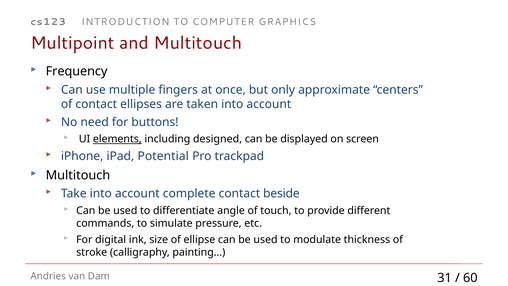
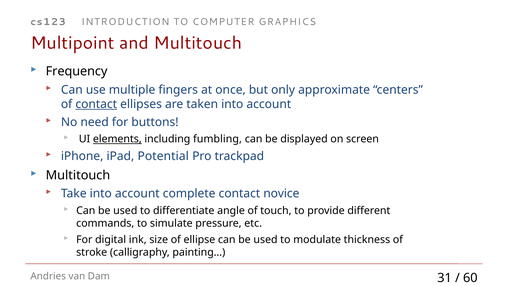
contact at (96, 104) underline: none -> present
designed: designed -> fumbling
beside: beside -> novice
